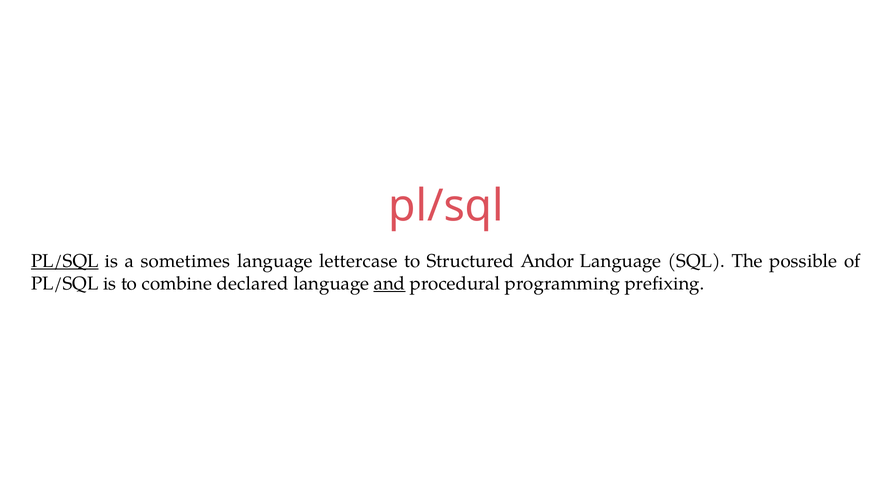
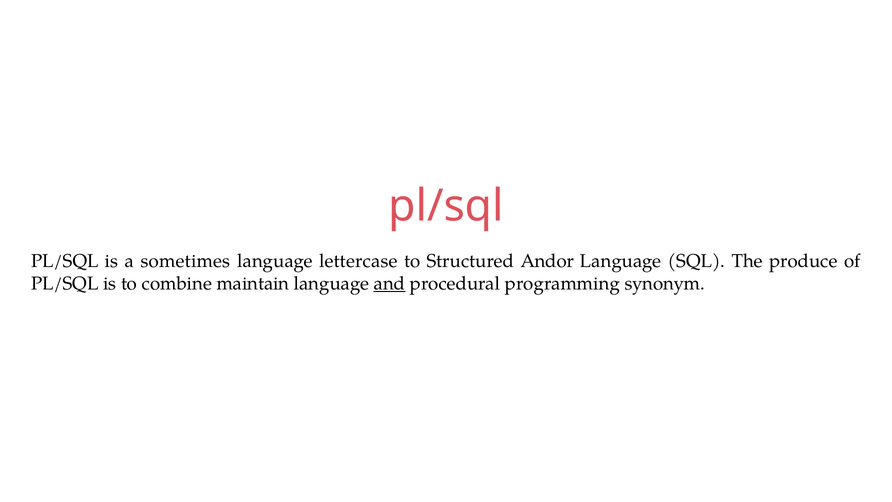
PL/SQL at (65, 261) underline: present -> none
possible: possible -> produce
declared: declared -> maintain
prefixing: prefixing -> synonym
